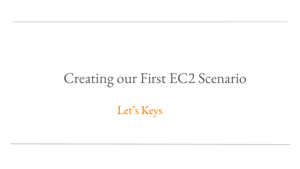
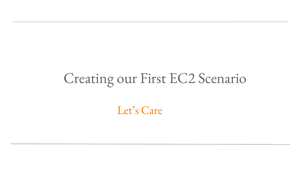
Keys: Keys -> Care
